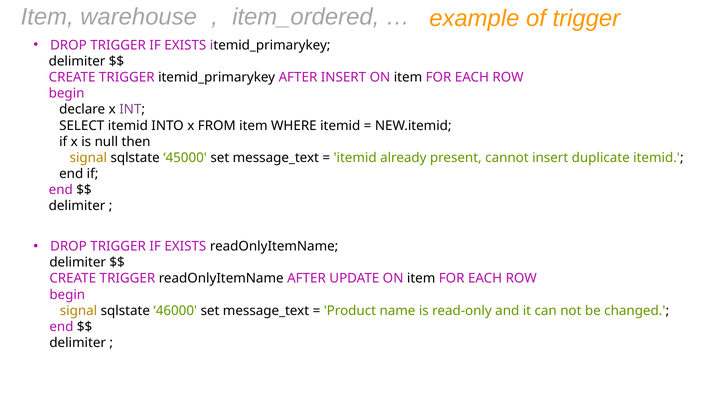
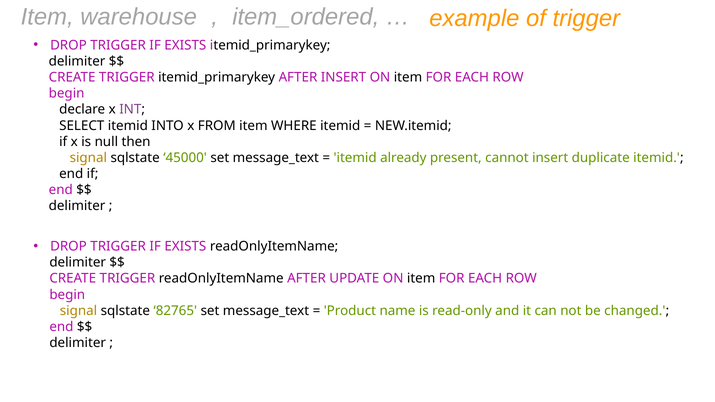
46000: 46000 -> 82765
